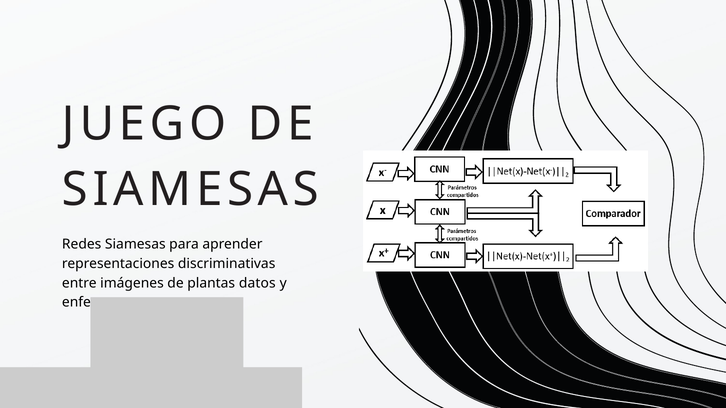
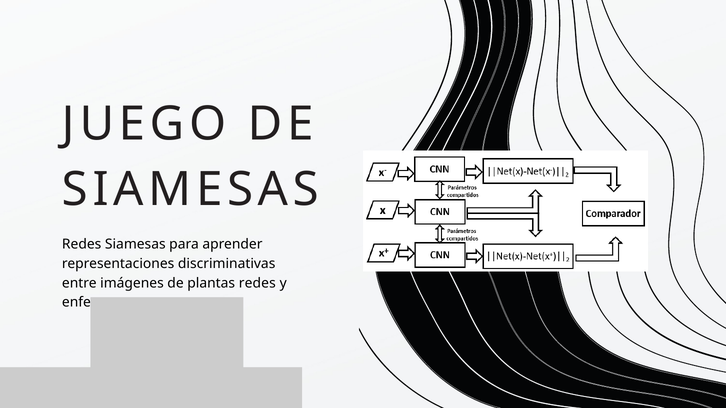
plantas datos: datos -> redes
